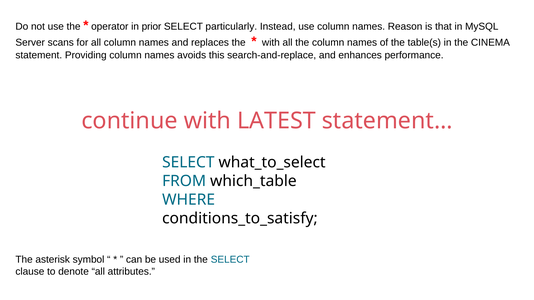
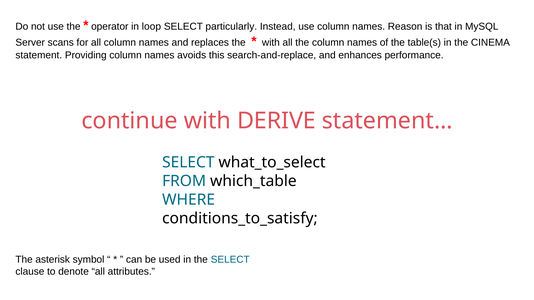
prior: prior -> loop
LATEST: LATEST -> DERIVE
